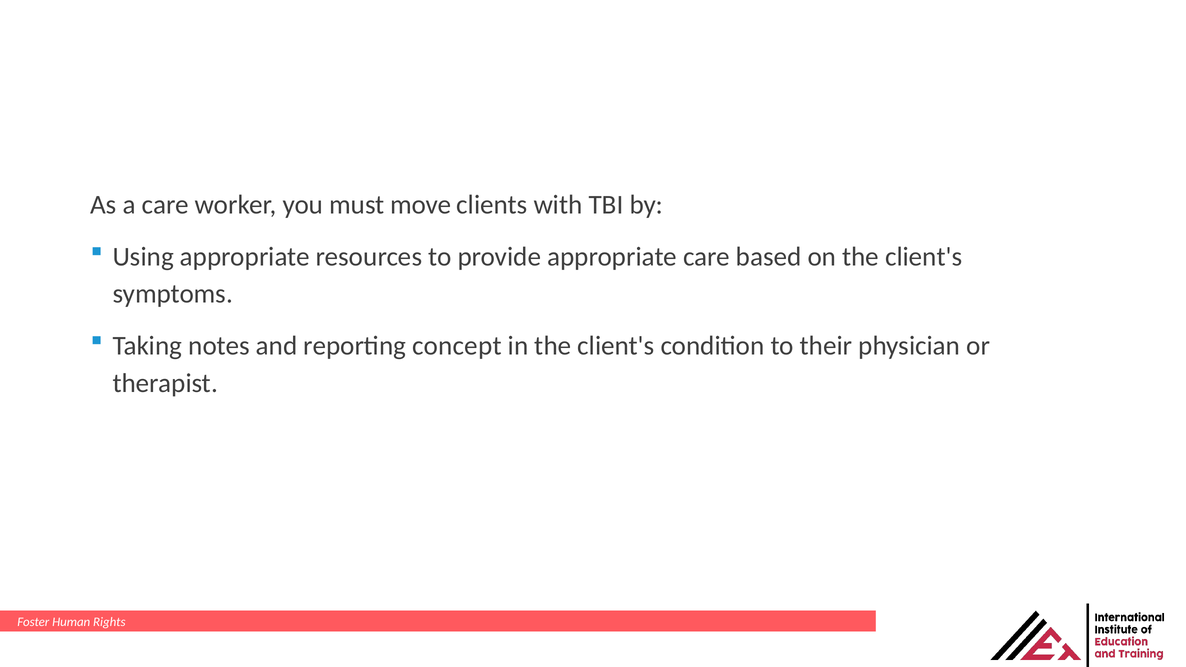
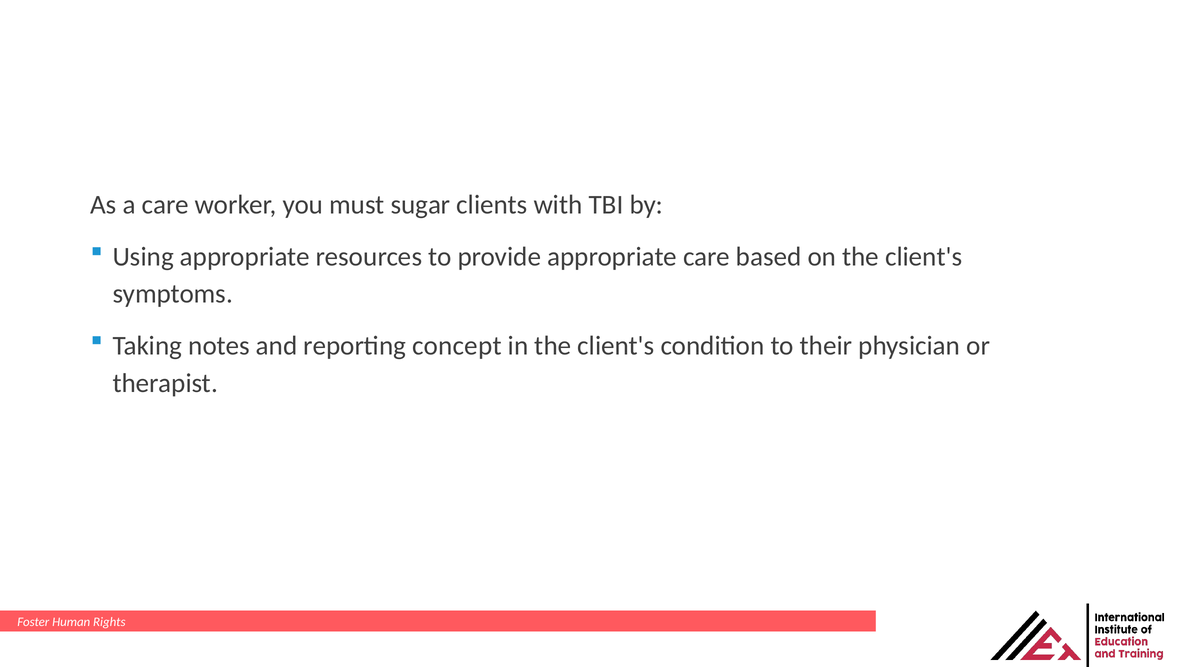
move: move -> sugar
